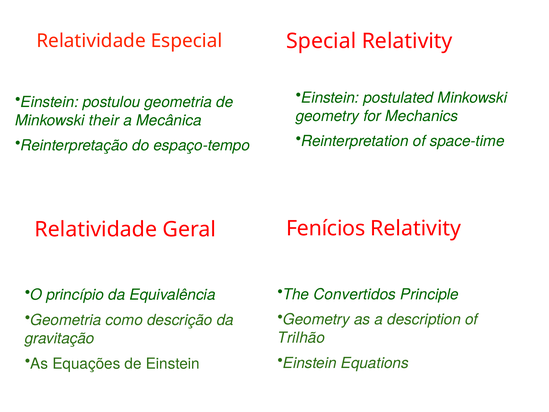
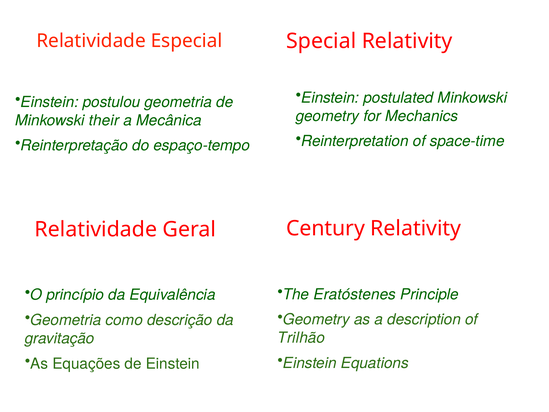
Fenícios: Fenícios -> Century
Convertidos: Convertidos -> Eratóstenes
